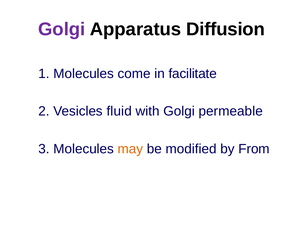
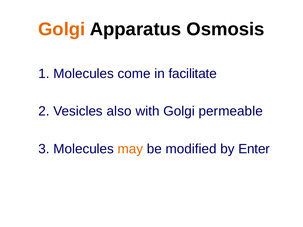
Golgi at (62, 29) colour: purple -> orange
Diffusion: Diffusion -> Osmosis
fluid: fluid -> also
From: From -> Enter
